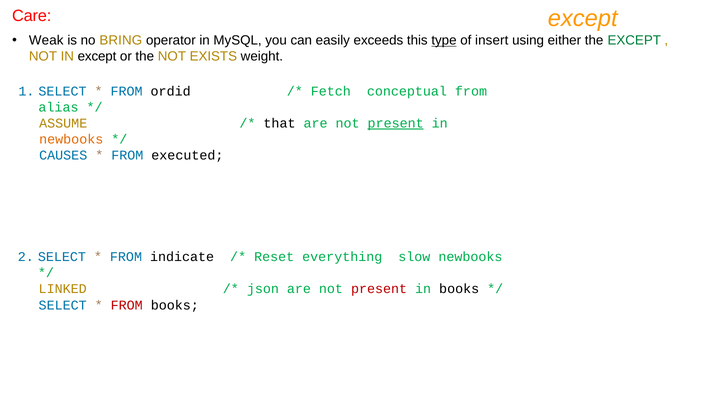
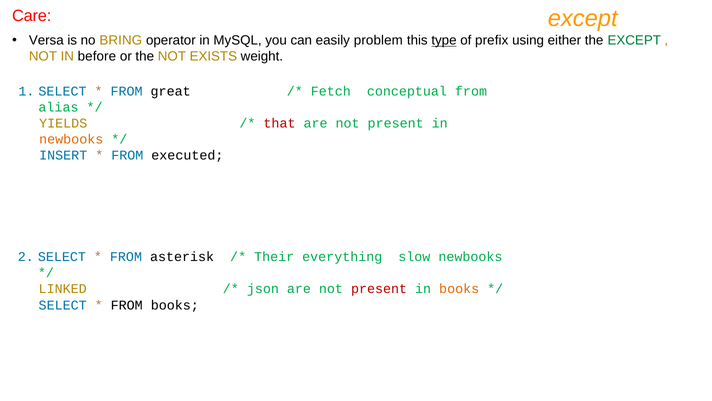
Weak: Weak -> Versa
exceeds: exceeds -> problem
insert: insert -> prefix
IN except: except -> before
ordid: ordid -> great
ASSUME: ASSUME -> YIELDS
that colour: black -> red
present at (396, 123) underline: present -> none
CAUSES: CAUSES -> INSERT
indicate: indicate -> asterisk
Reset: Reset -> Their
books at (459, 289) colour: black -> orange
FROM at (127, 305) colour: red -> black
